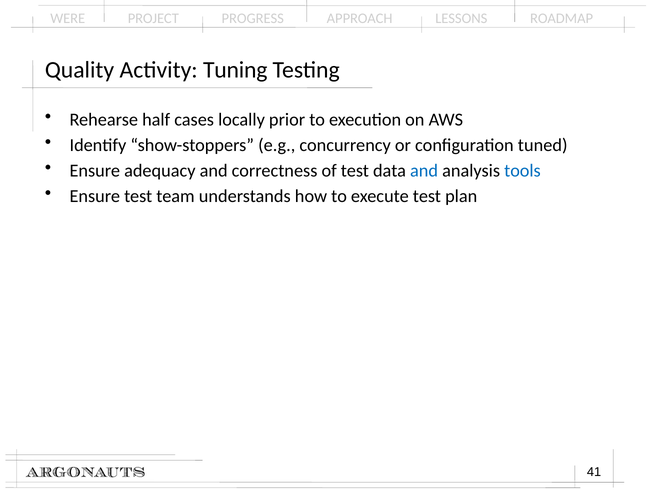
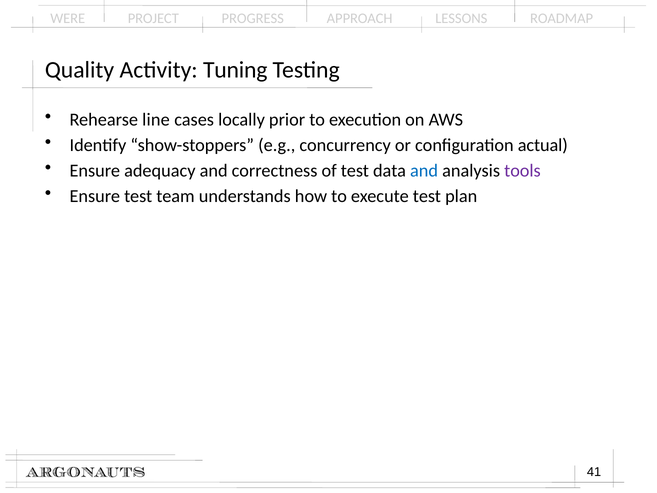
half: half -> line
tuned: tuned -> actual
tools colour: blue -> purple
